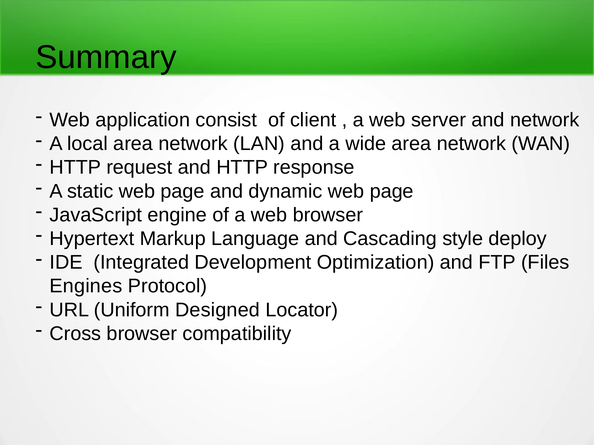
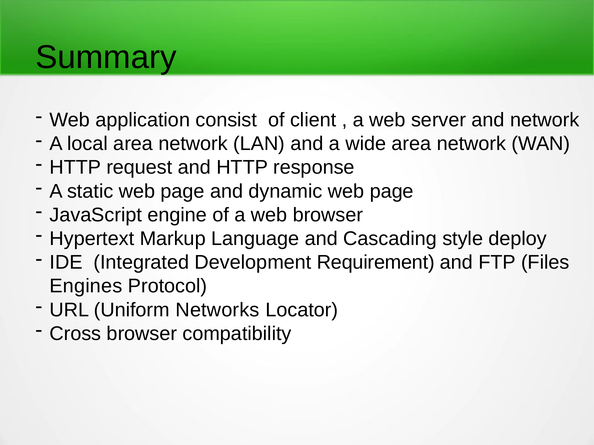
Optimization: Optimization -> Requirement
Designed: Designed -> Networks
